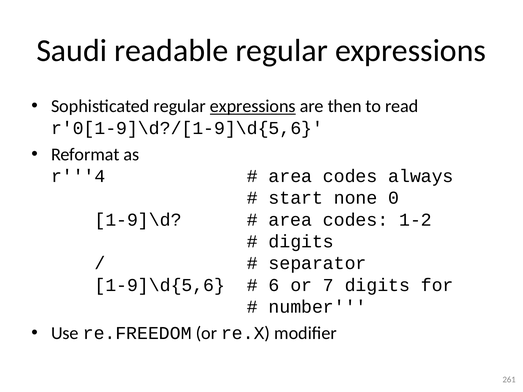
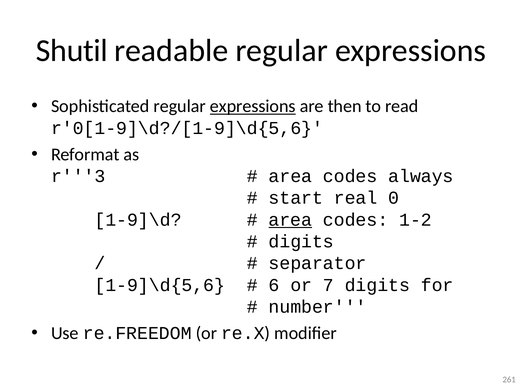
Saudi: Saudi -> Shutil
r'''4: r'''4 -> r'''3
none: none -> real
area at (290, 220) underline: none -> present
